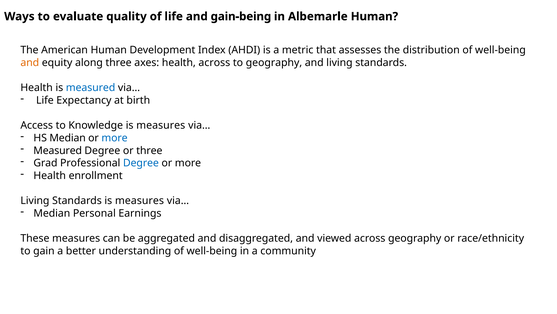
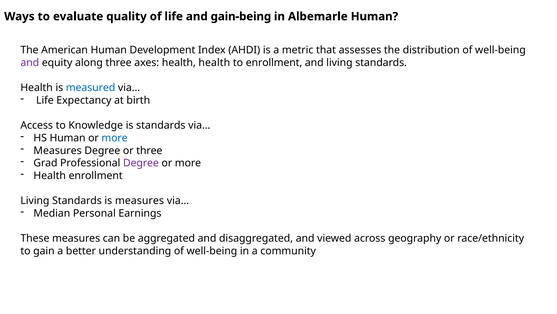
and at (30, 62) colour: orange -> purple
health across: across -> health
to geography: geography -> enrollment
Knowledge is measures: measures -> standards
HS Median: Median -> Human
Measured at (58, 150): Measured -> Measures
Degree at (141, 163) colour: blue -> purple
